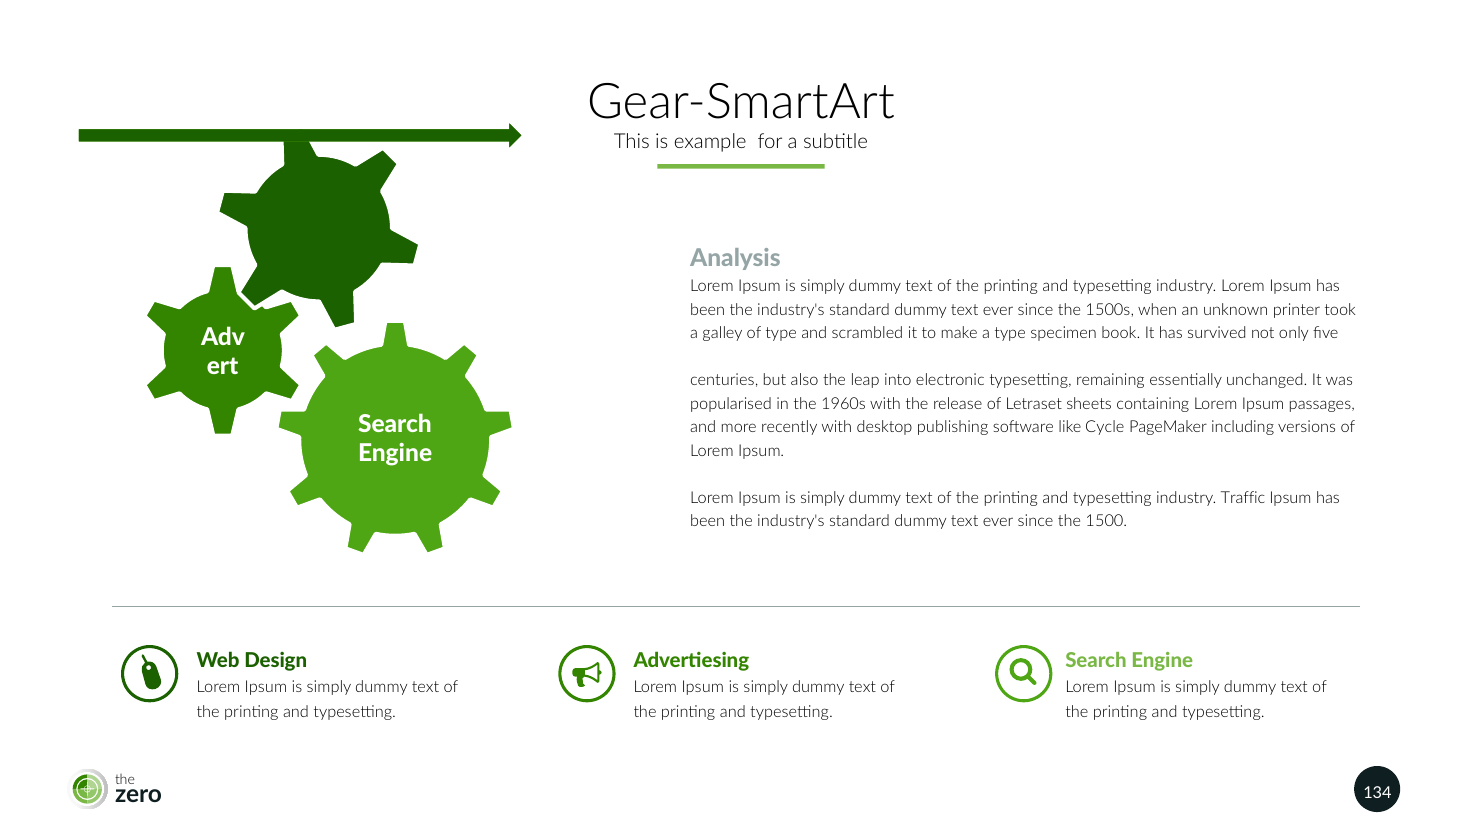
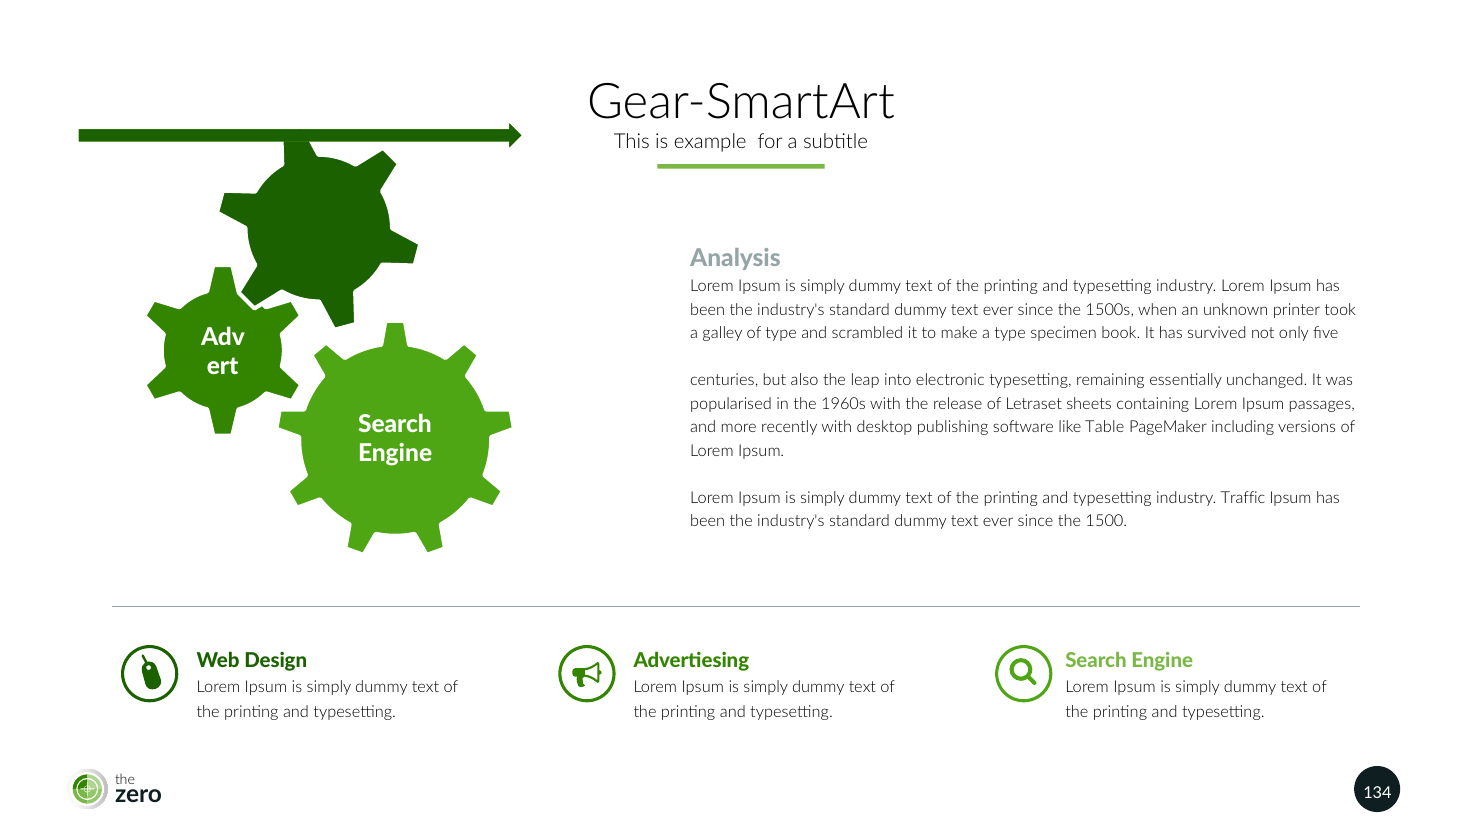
Cycle: Cycle -> Table
